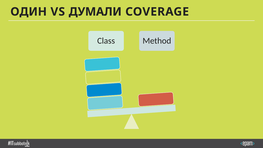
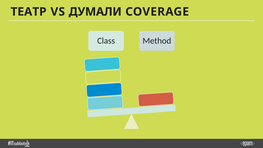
ОДИН: ОДИН -> ТЕАТР
